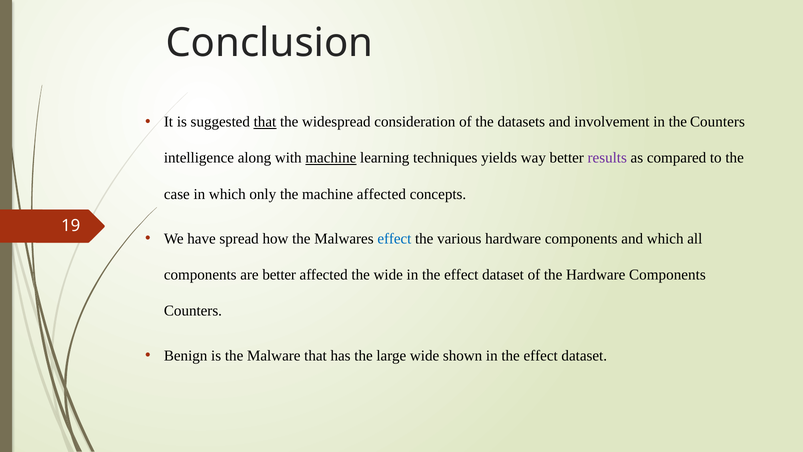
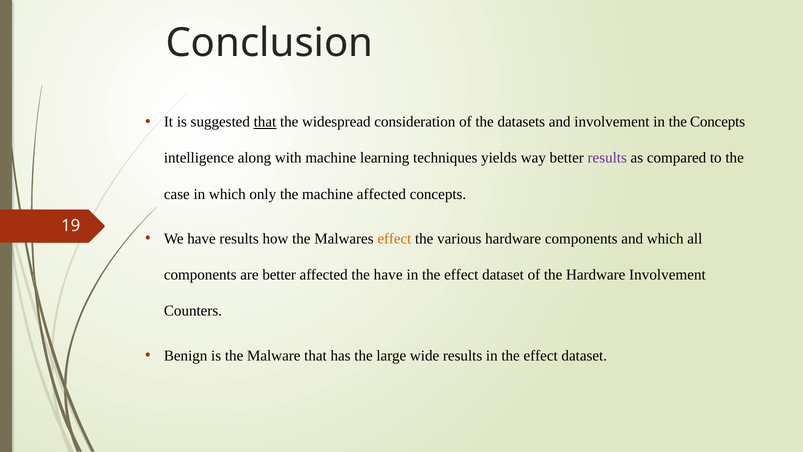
the Counters: Counters -> Concepts
machine at (331, 158) underline: present -> none
have spread: spread -> results
effect at (394, 239) colour: blue -> orange
the wide: wide -> have
the Hardware Components: Components -> Involvement
wide shown: shown -> results
